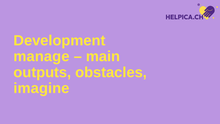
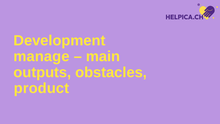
imagine: imagine -> product
